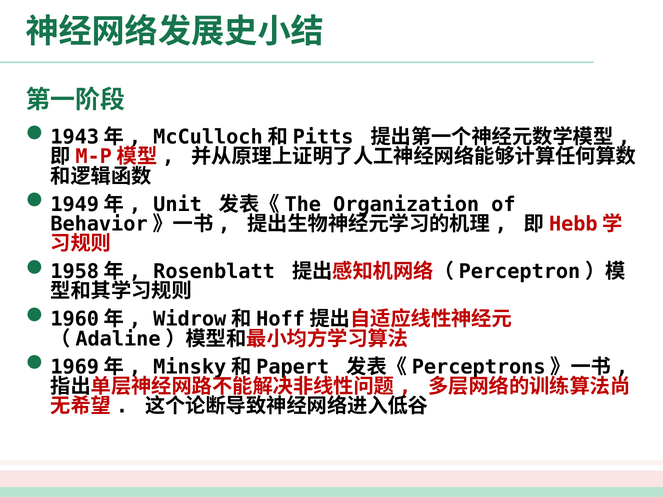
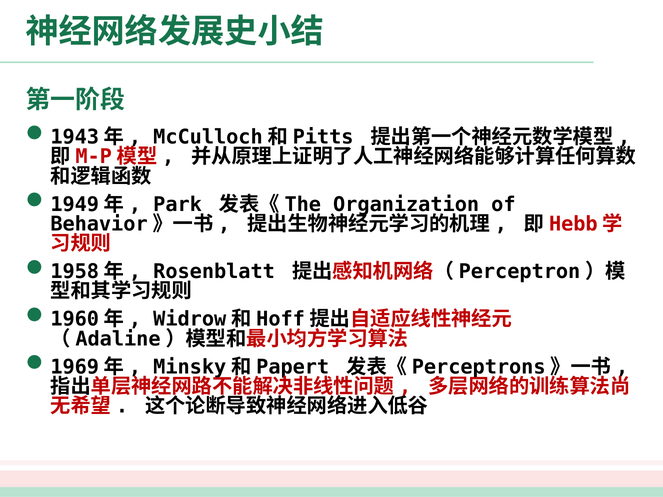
Unit: Unit -> Park
